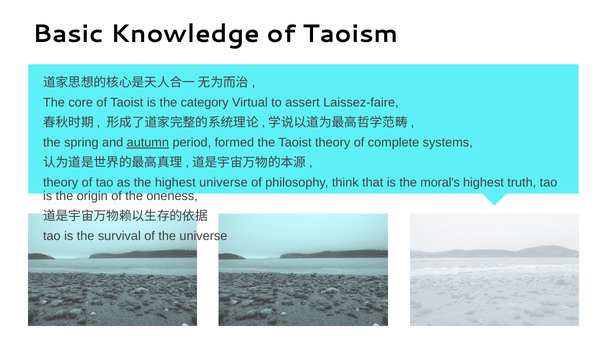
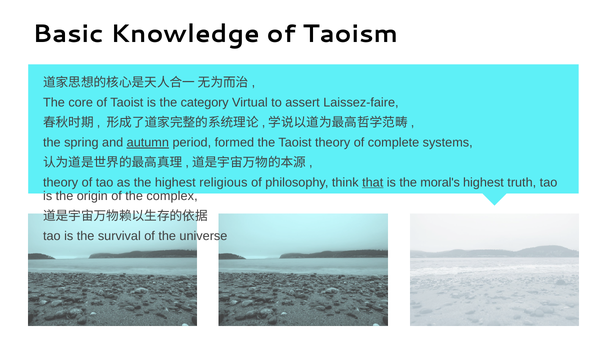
highest universe: universe -> religious
that underline: none -> present
oneness: oneness -> complex
